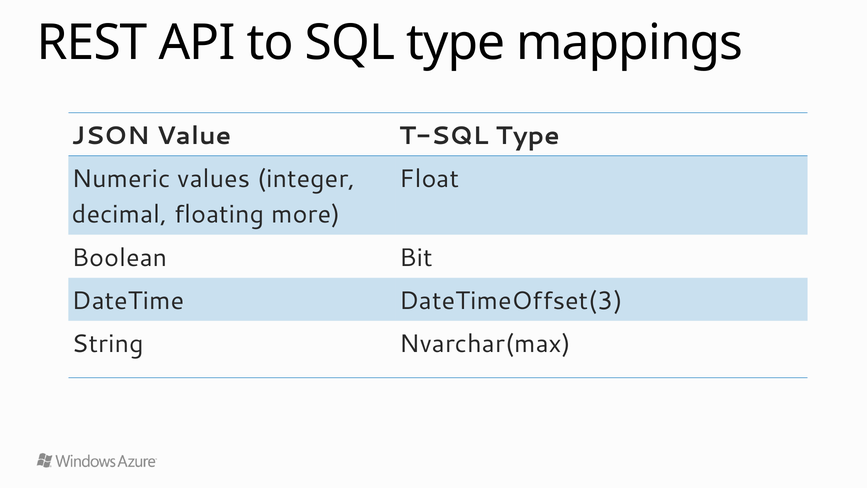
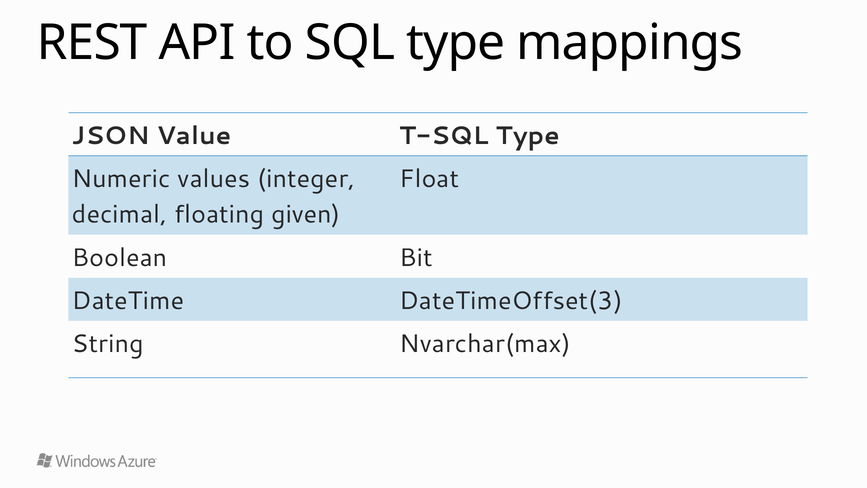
more: more -> given
